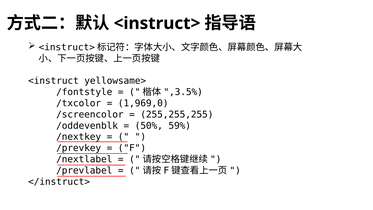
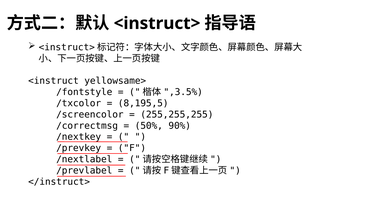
1,969,0: 1,969,0 -> 8,195,5
/oddevenblk: /oddevenblk -> /correctmsg
59%: 59% -> 90%
